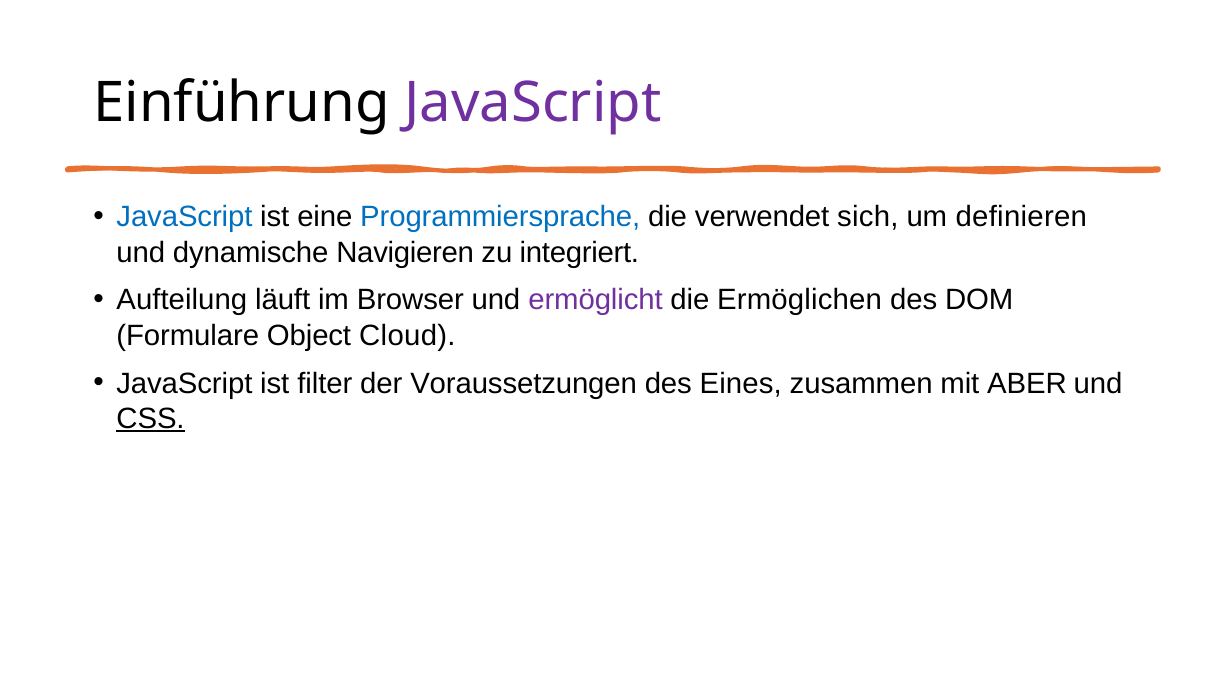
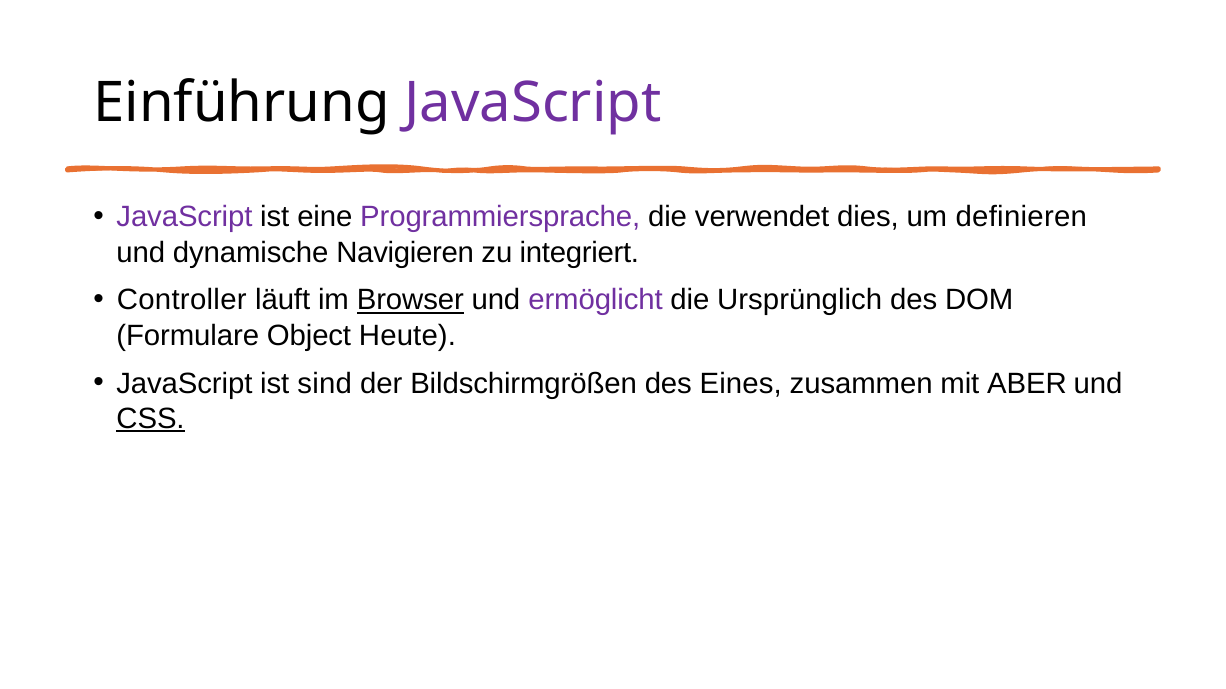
JavaScript at (184, 217) colour: blue -> purple
Programmiersprache colour: blue -> purple
sich: sich -> dies
Aufteilung: Aufteilung -> Controller
Browser underline: none -> present
Ermöglichen: Ermöglichen -> Ursprünglich
Cloud: Cloud -> Heute
filter: filter -> sind
Voraussetzungen: Voraussetzungen -> Bildschirmgrößen
